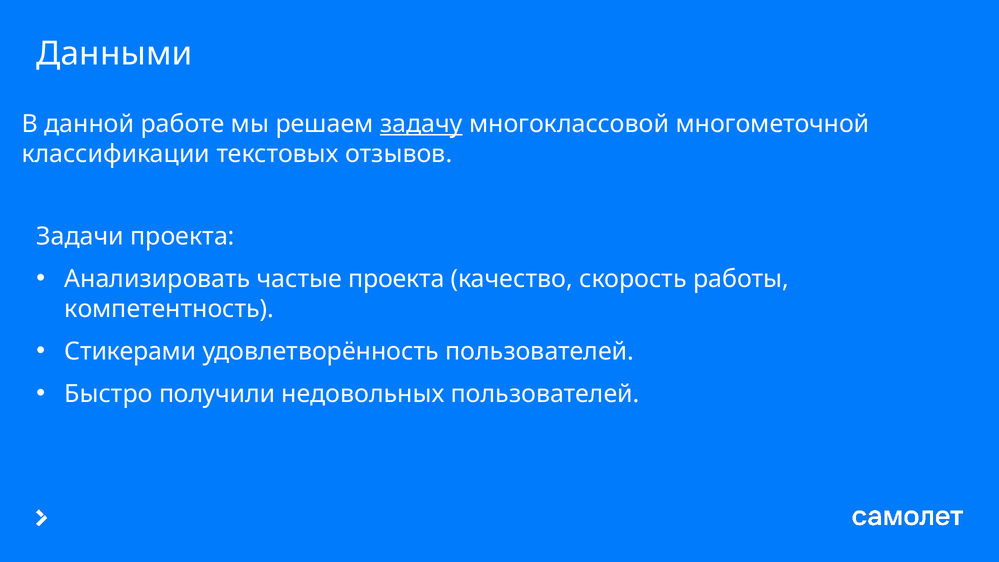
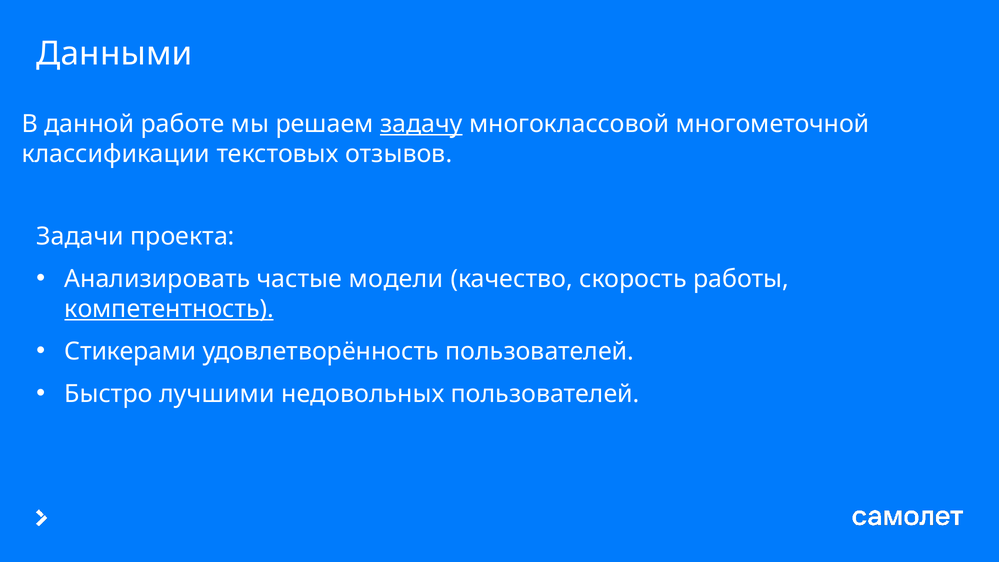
частые проекта: проекта -> модели
компетентность underline: none -> present
получили: получили -> лучшими
